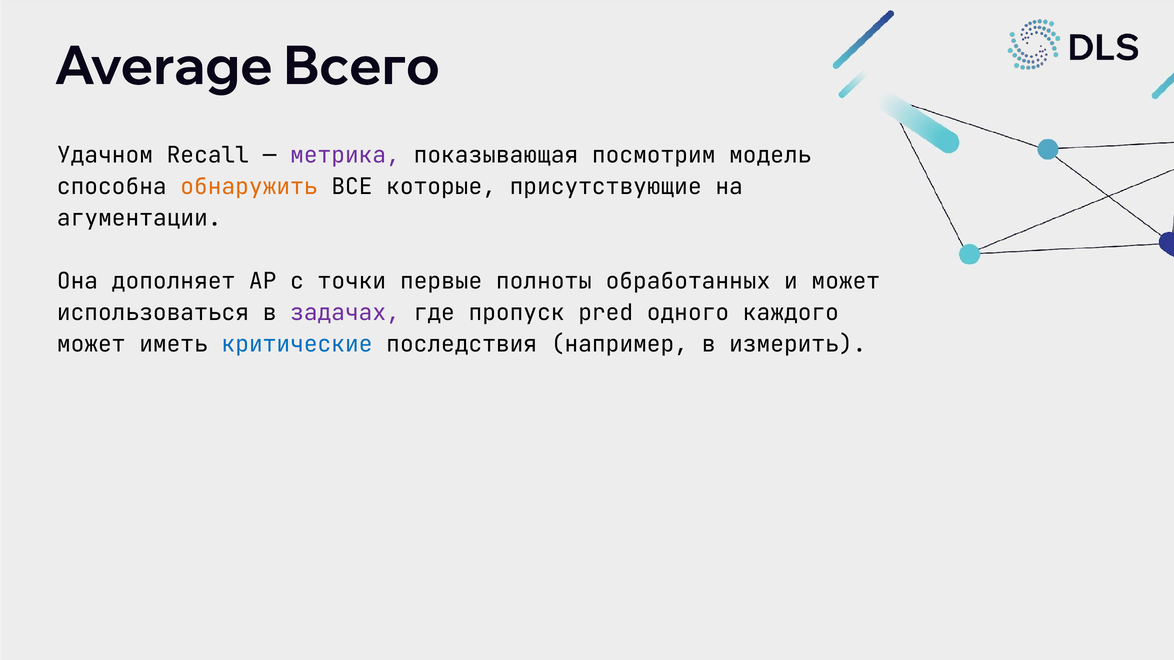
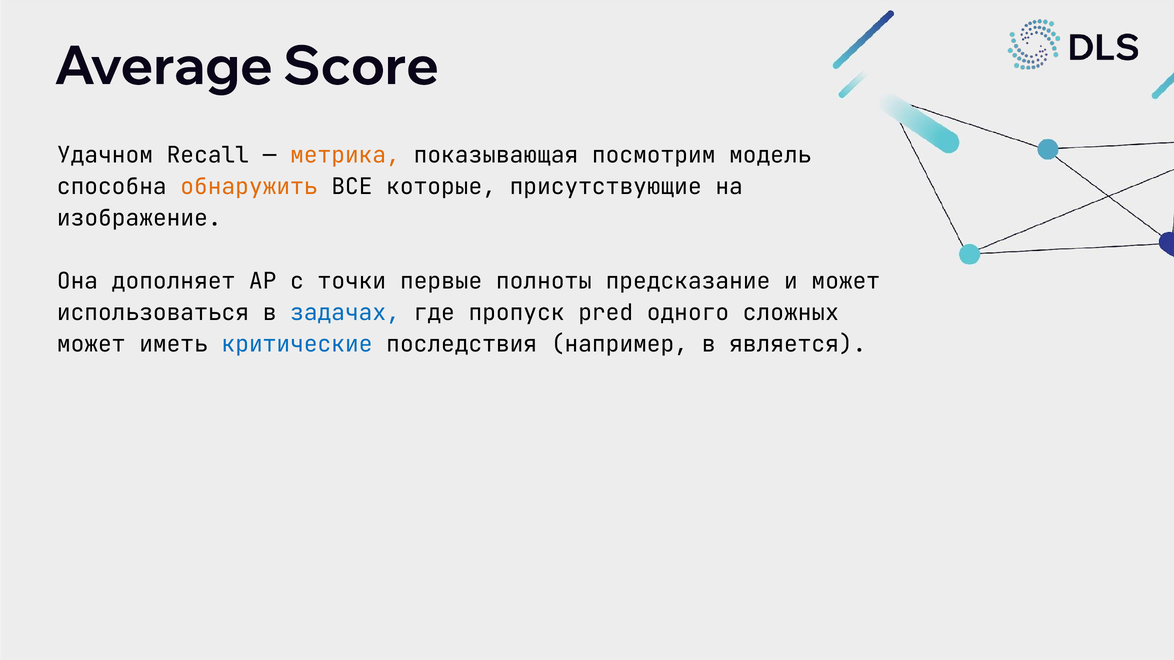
Всего: Всего -> Score
метрика colour: purple -> orange
агументации: агументации -> изображение
обработанных: обработанных -> предсказание
задачах colour: purple -> blue
каждого: каждого -> сложных
измерить: измерить -> является
